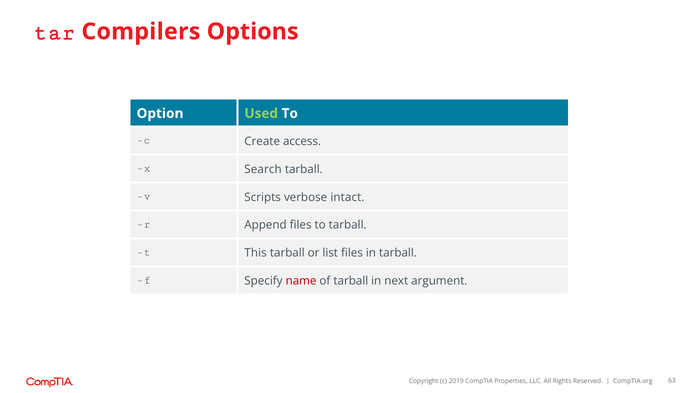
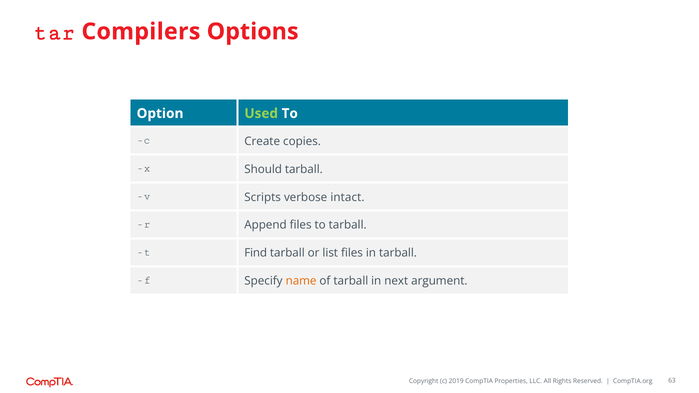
access: access -> copies
Search: Search -> Should
This: This -> Find
name colour: red -> orange
